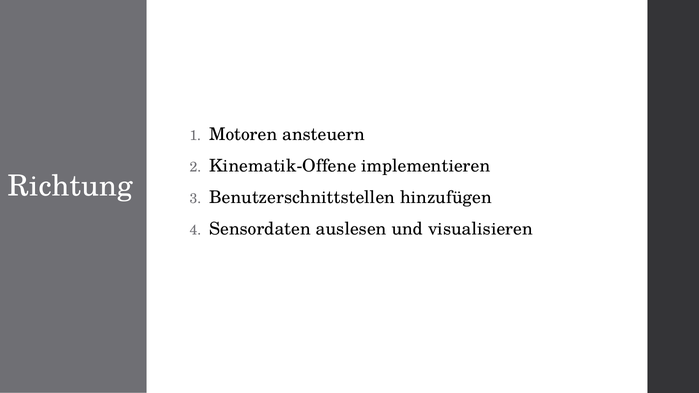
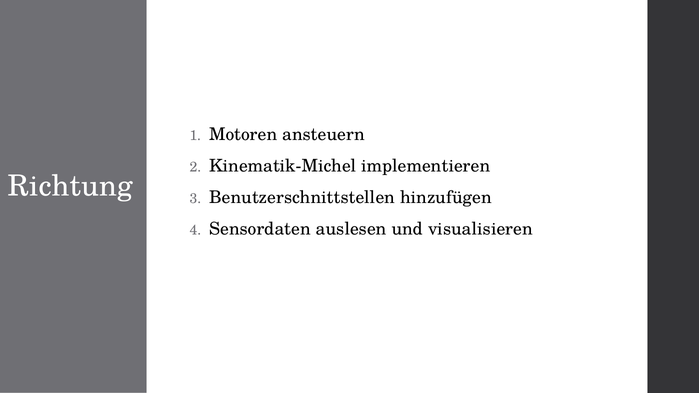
Kinematik-Offene: Kinematik-Offene -> Kinematik-Michel
